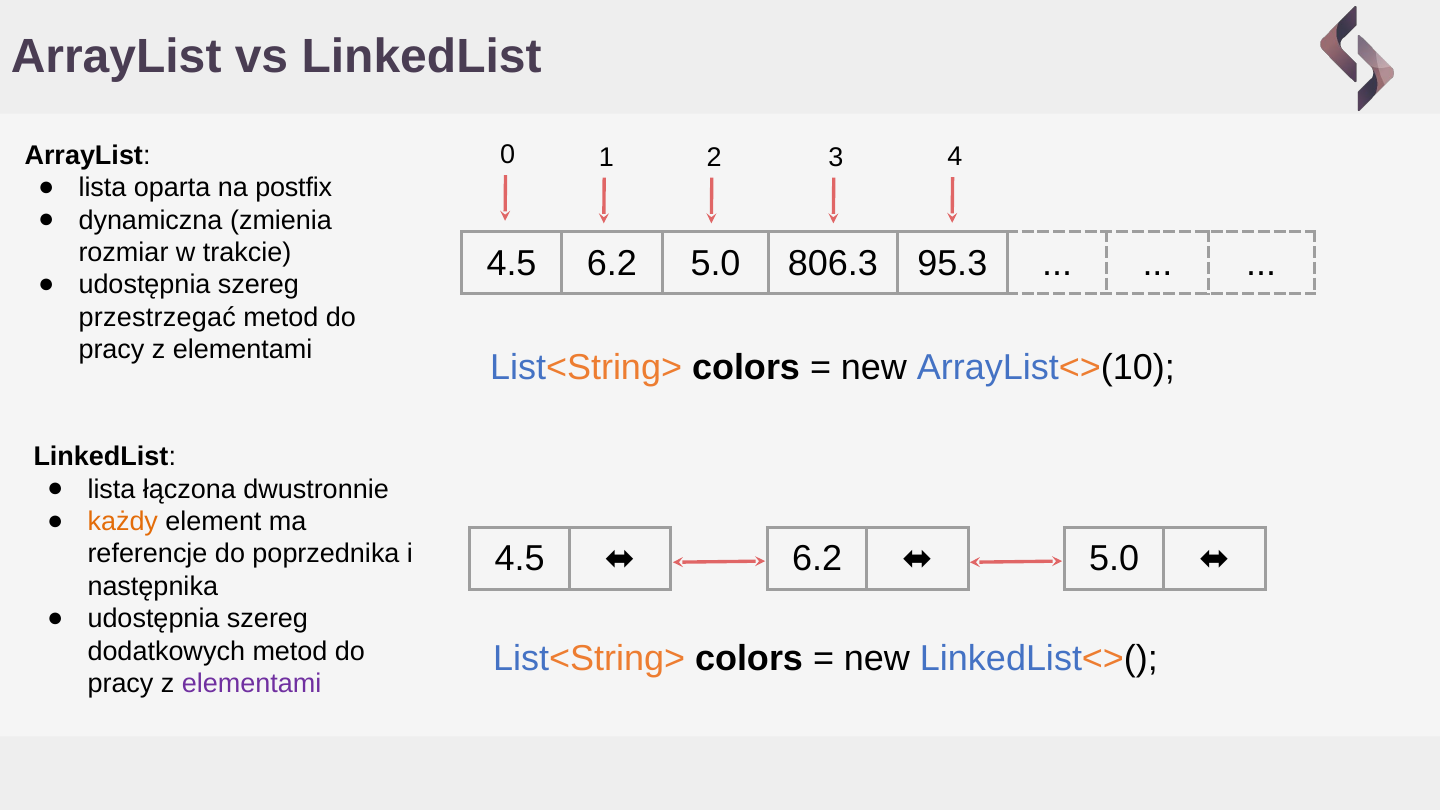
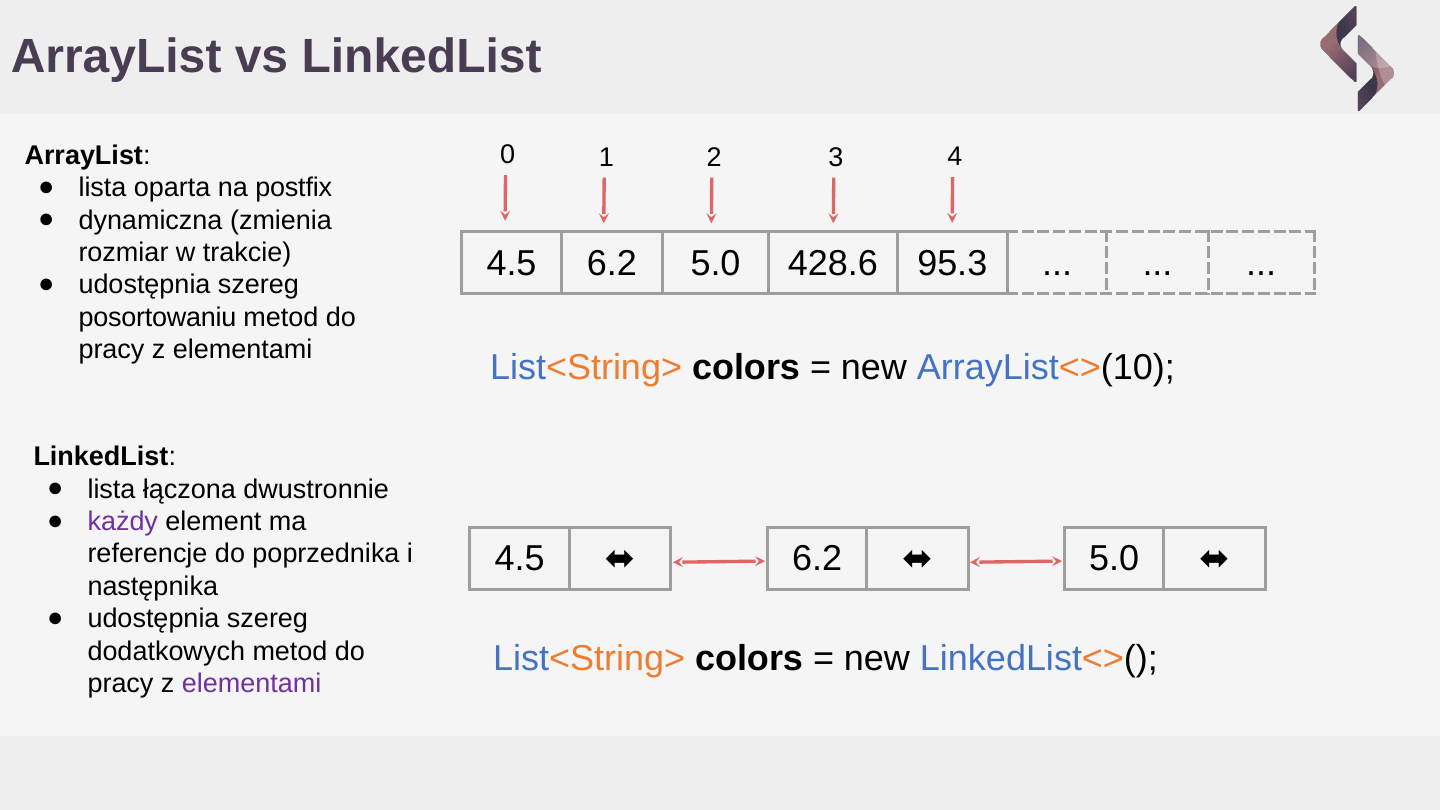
806.3: 806.3 -> 428.6
przestrzegać: przestrzegać -> posortowaniu
każdy colour: orange -> purple
